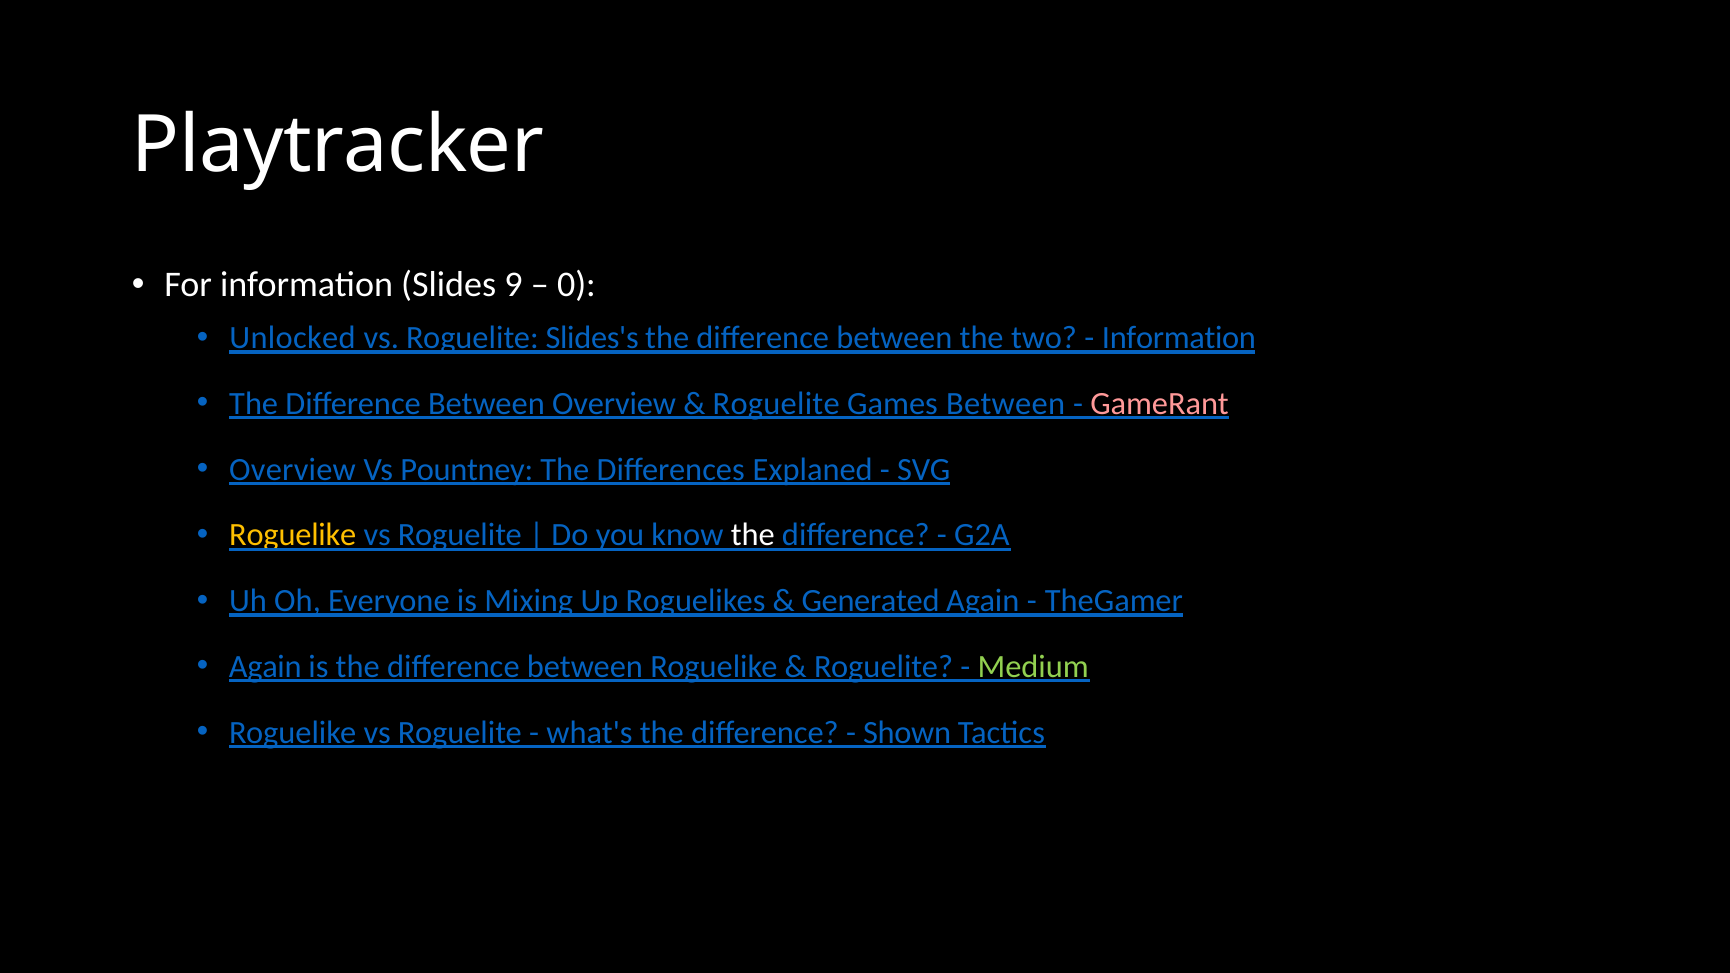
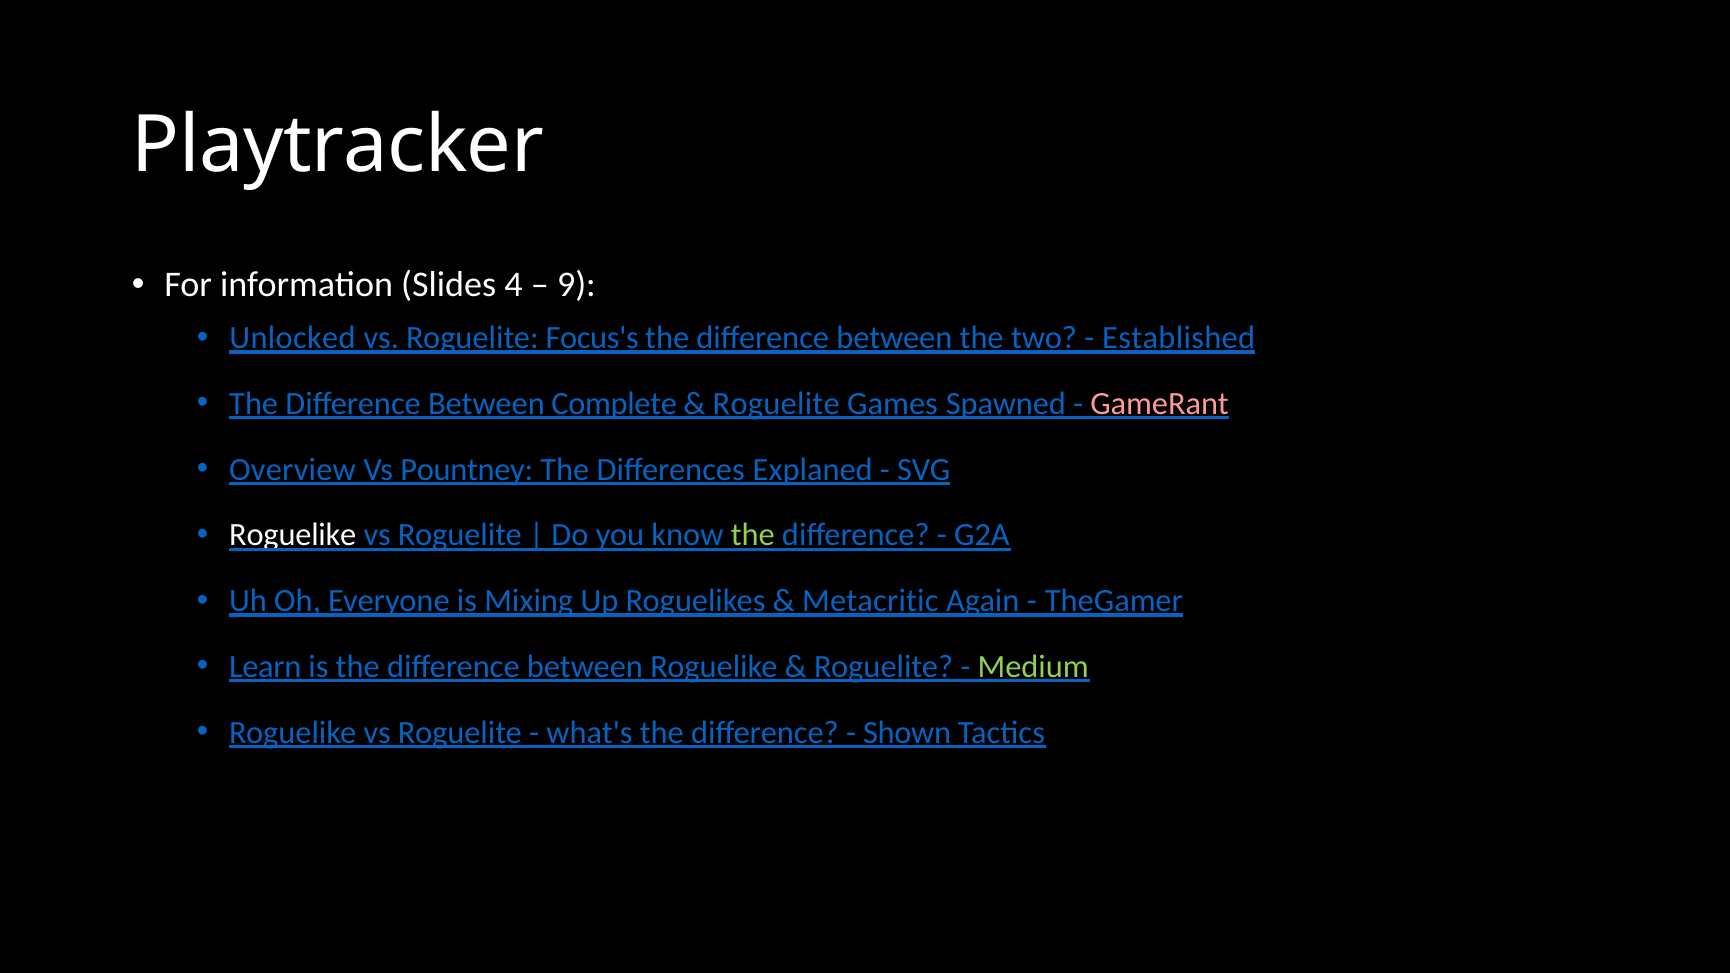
9: 9 -> 4
0: 0 -> 9
Slides's: Slides's -> Focus's
Information at (1179, 338): Information -> Established
Between Overview: Overview -> Complete
Games Between: Between -> Spawned
Roguelike at (293, 535) colour: yellow -> white
the at (753, 535) colour: white -> light green
Generated: Generated -> Metacritic
Again at (265, 667): Again -> Learn
